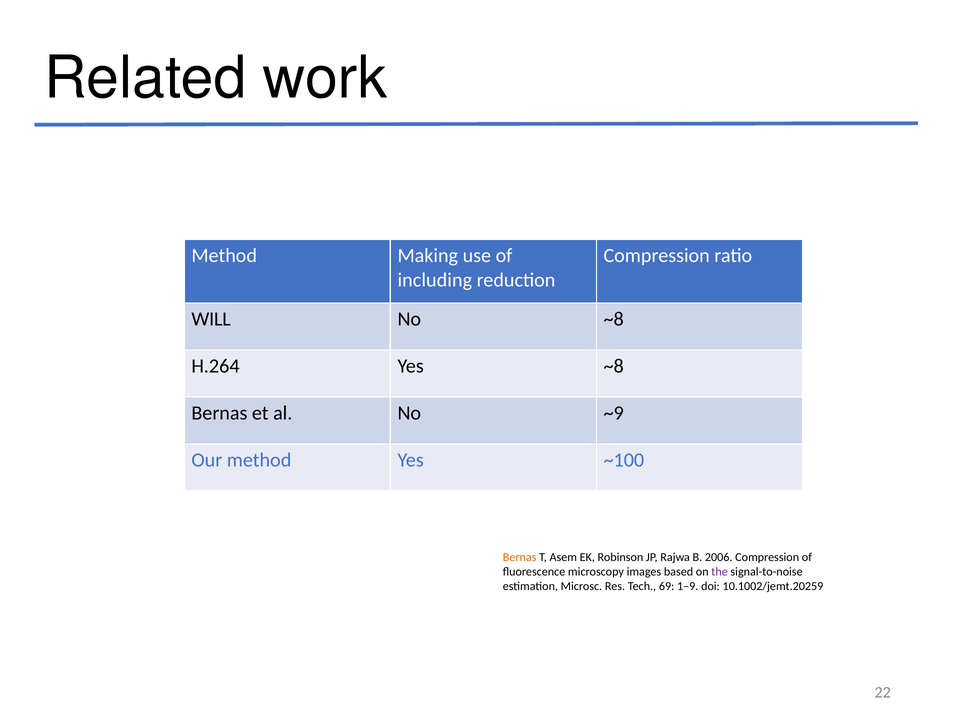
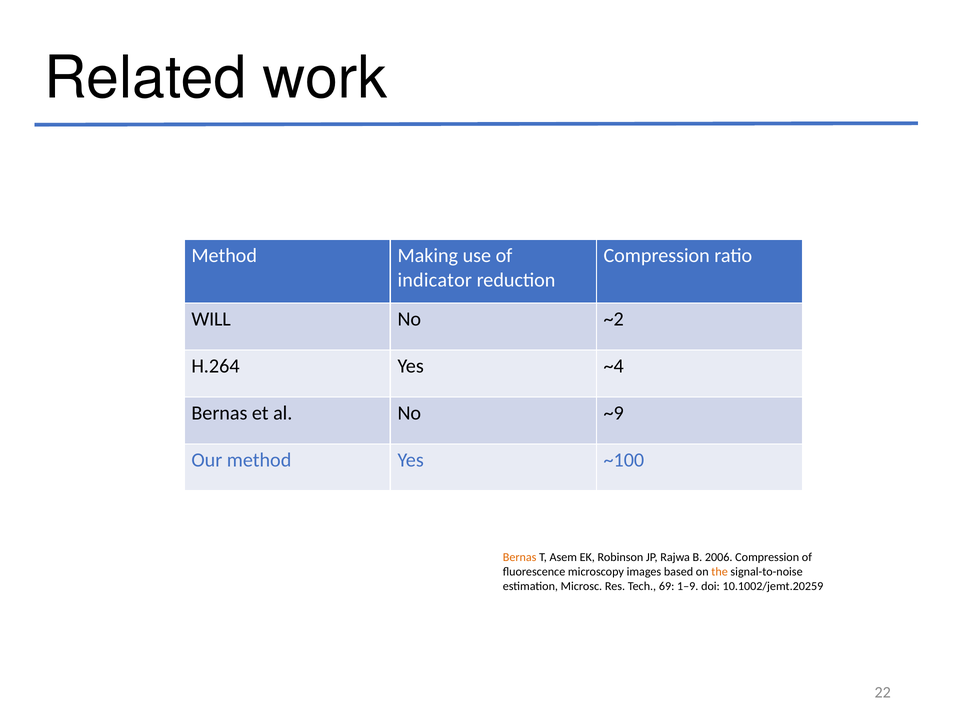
including: including -> indicator
No ~8: ~8 -> ~2
Yes ~8: ~8 -> ~4
the colour: purple -> orange
